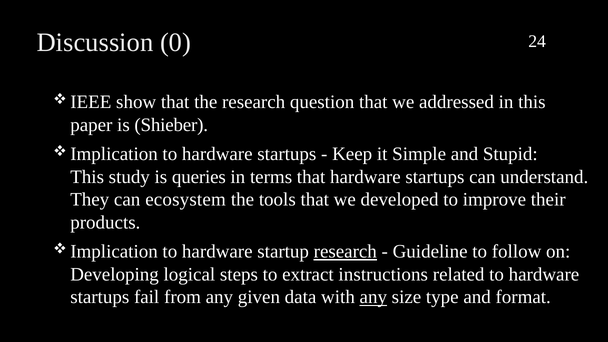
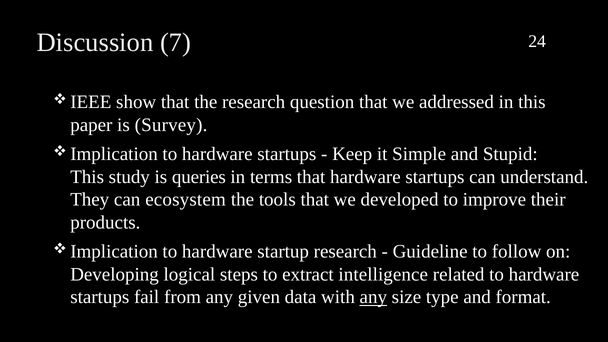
0: 0 -> 7
Shieber: Shieber -> Survey
research at (345, 252) underline: present -> none
instructions: instructions -> intelligence
